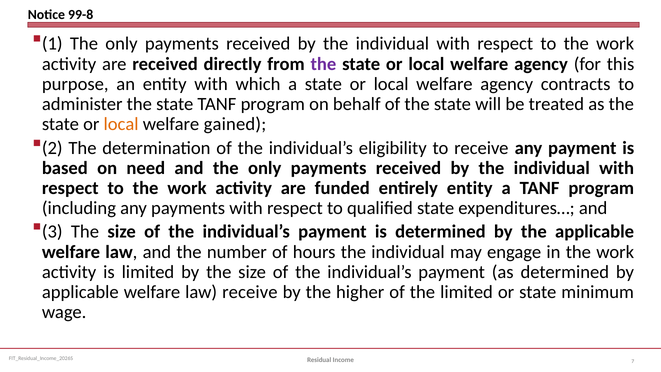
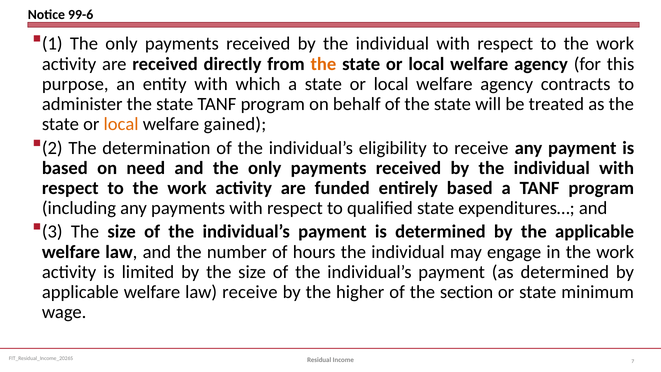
99-8: 99-8 -> 99-6
the at (323, 64) colour: purple -> orange
entirely entity: entity -> based
the limited: limited -> section
